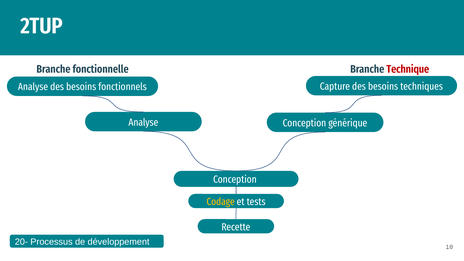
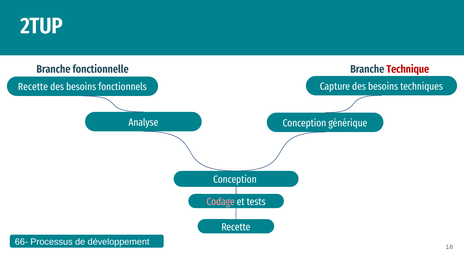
Analyse at (33, 87): Analyse -> Recette
Codage colour: yellow -> pink
20-: 20- -> 66-
